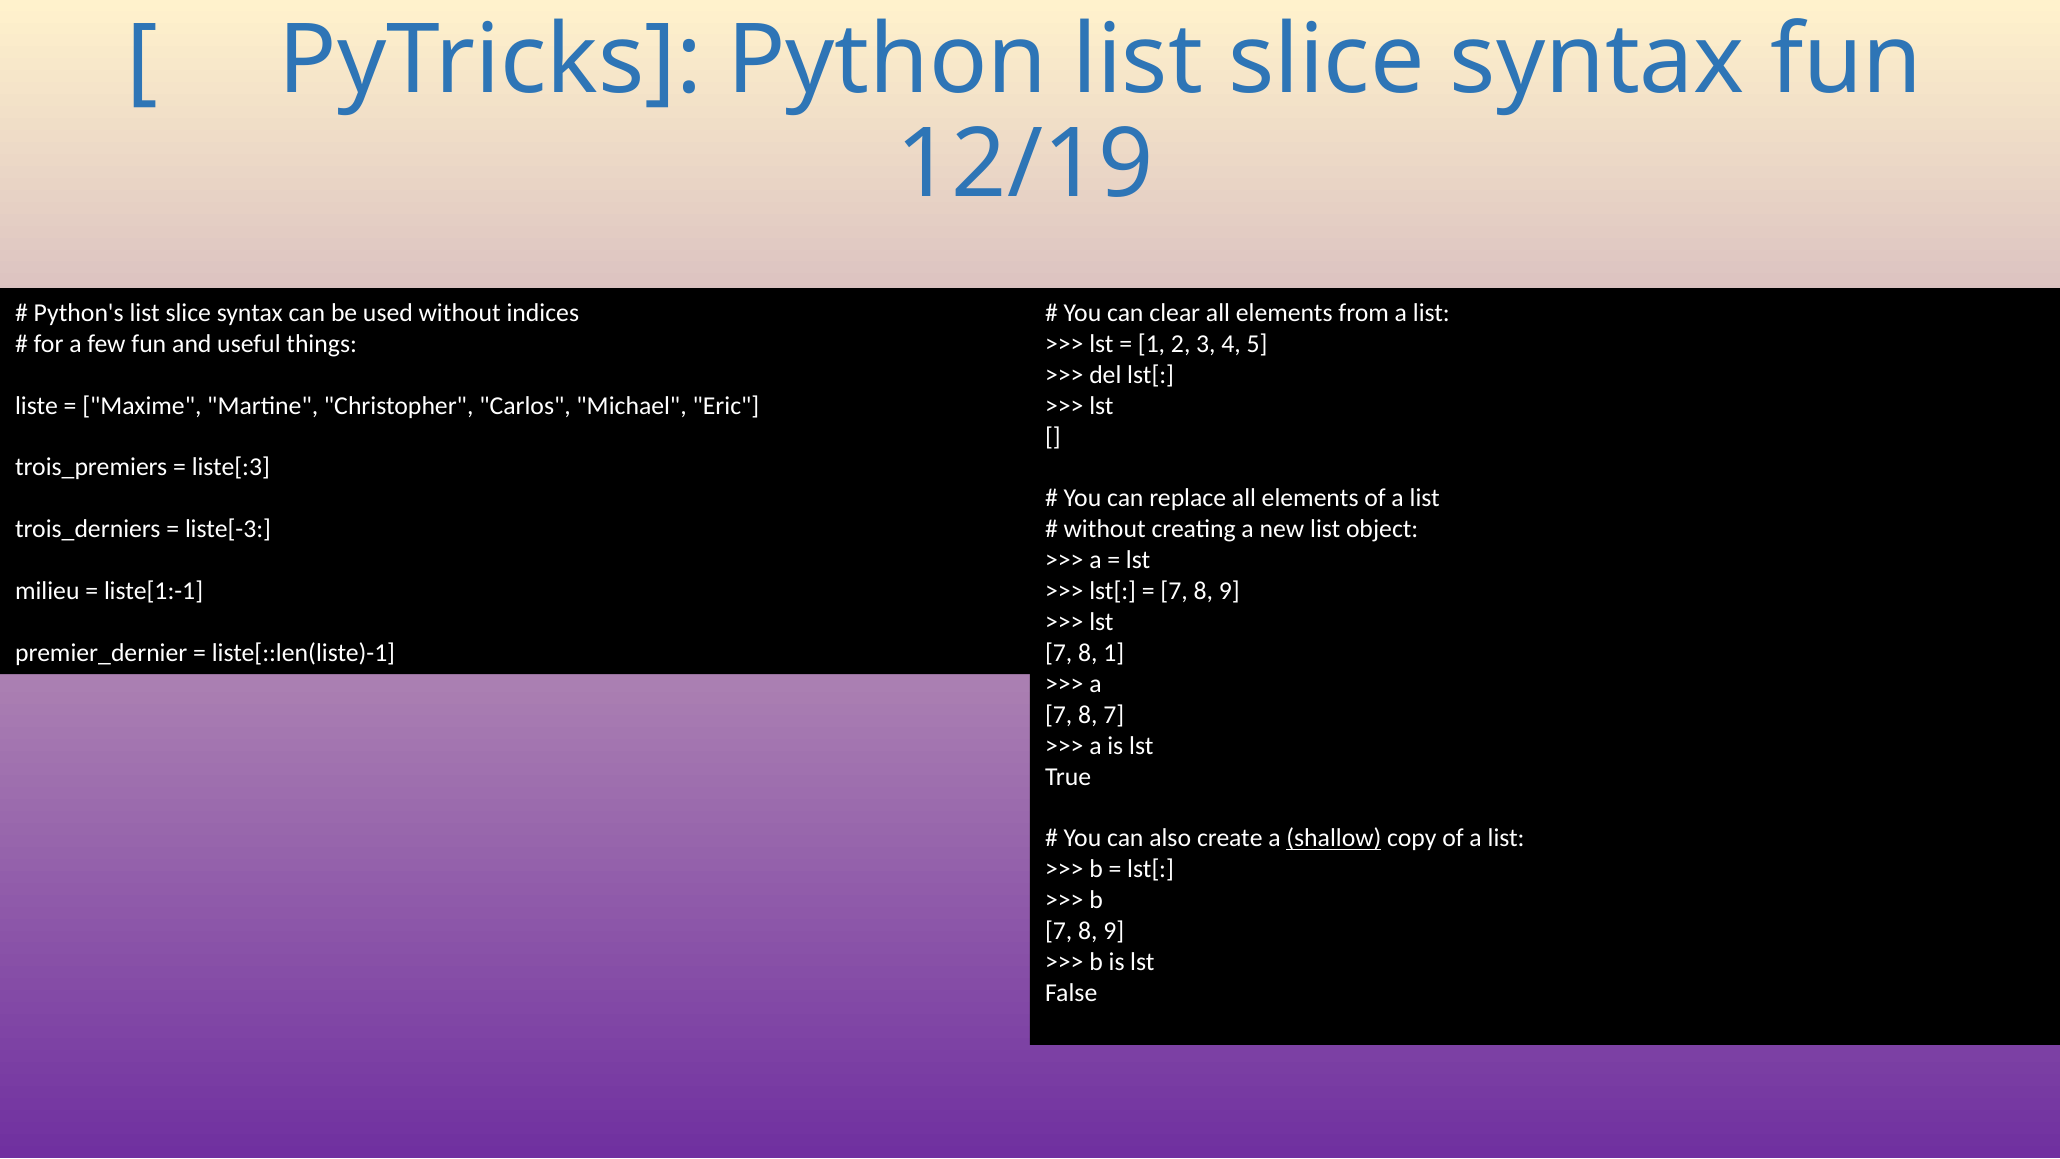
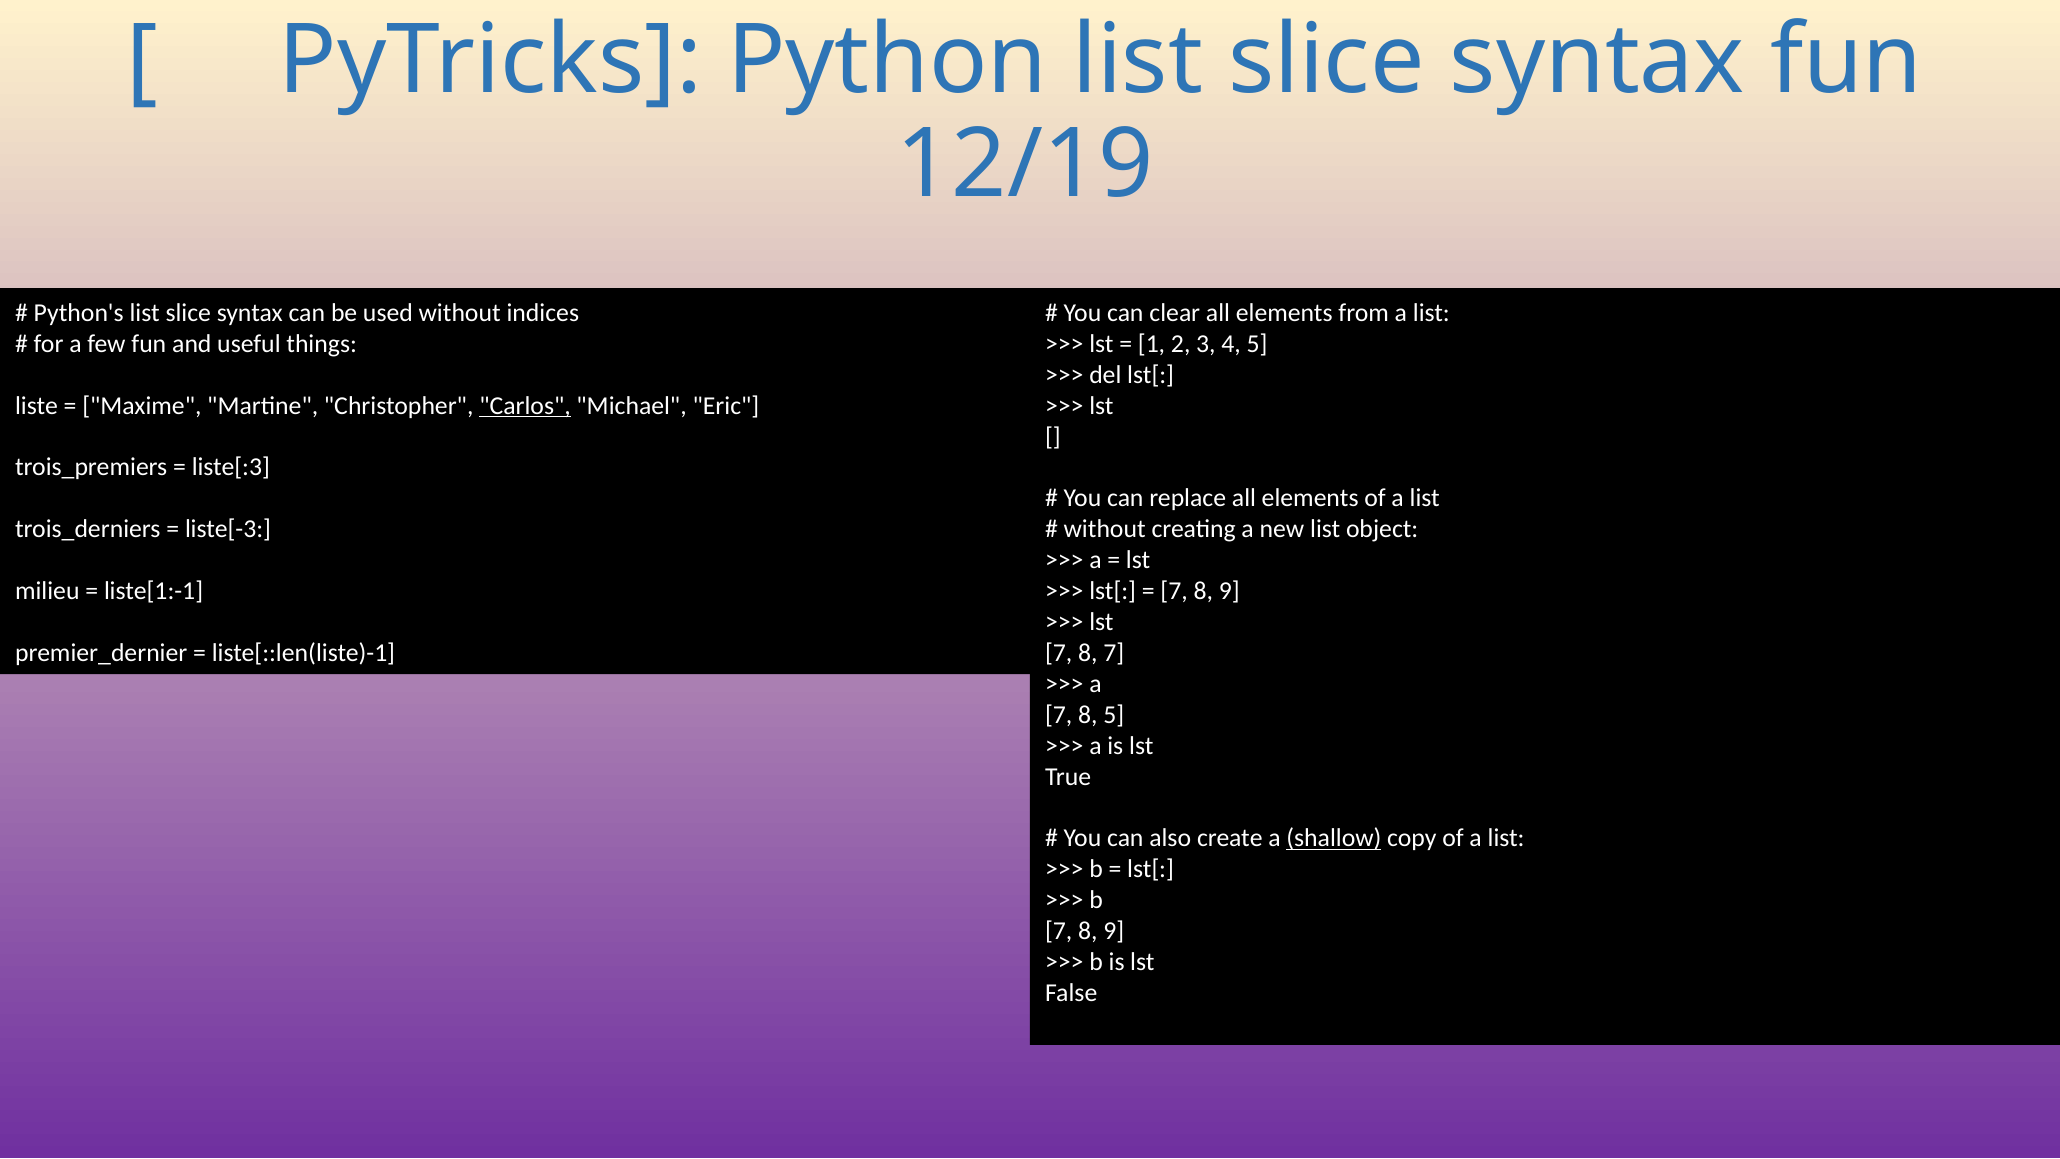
Carlos underline: none -> present
8 1: 1 -> 7
8 7: 7 -> 5
